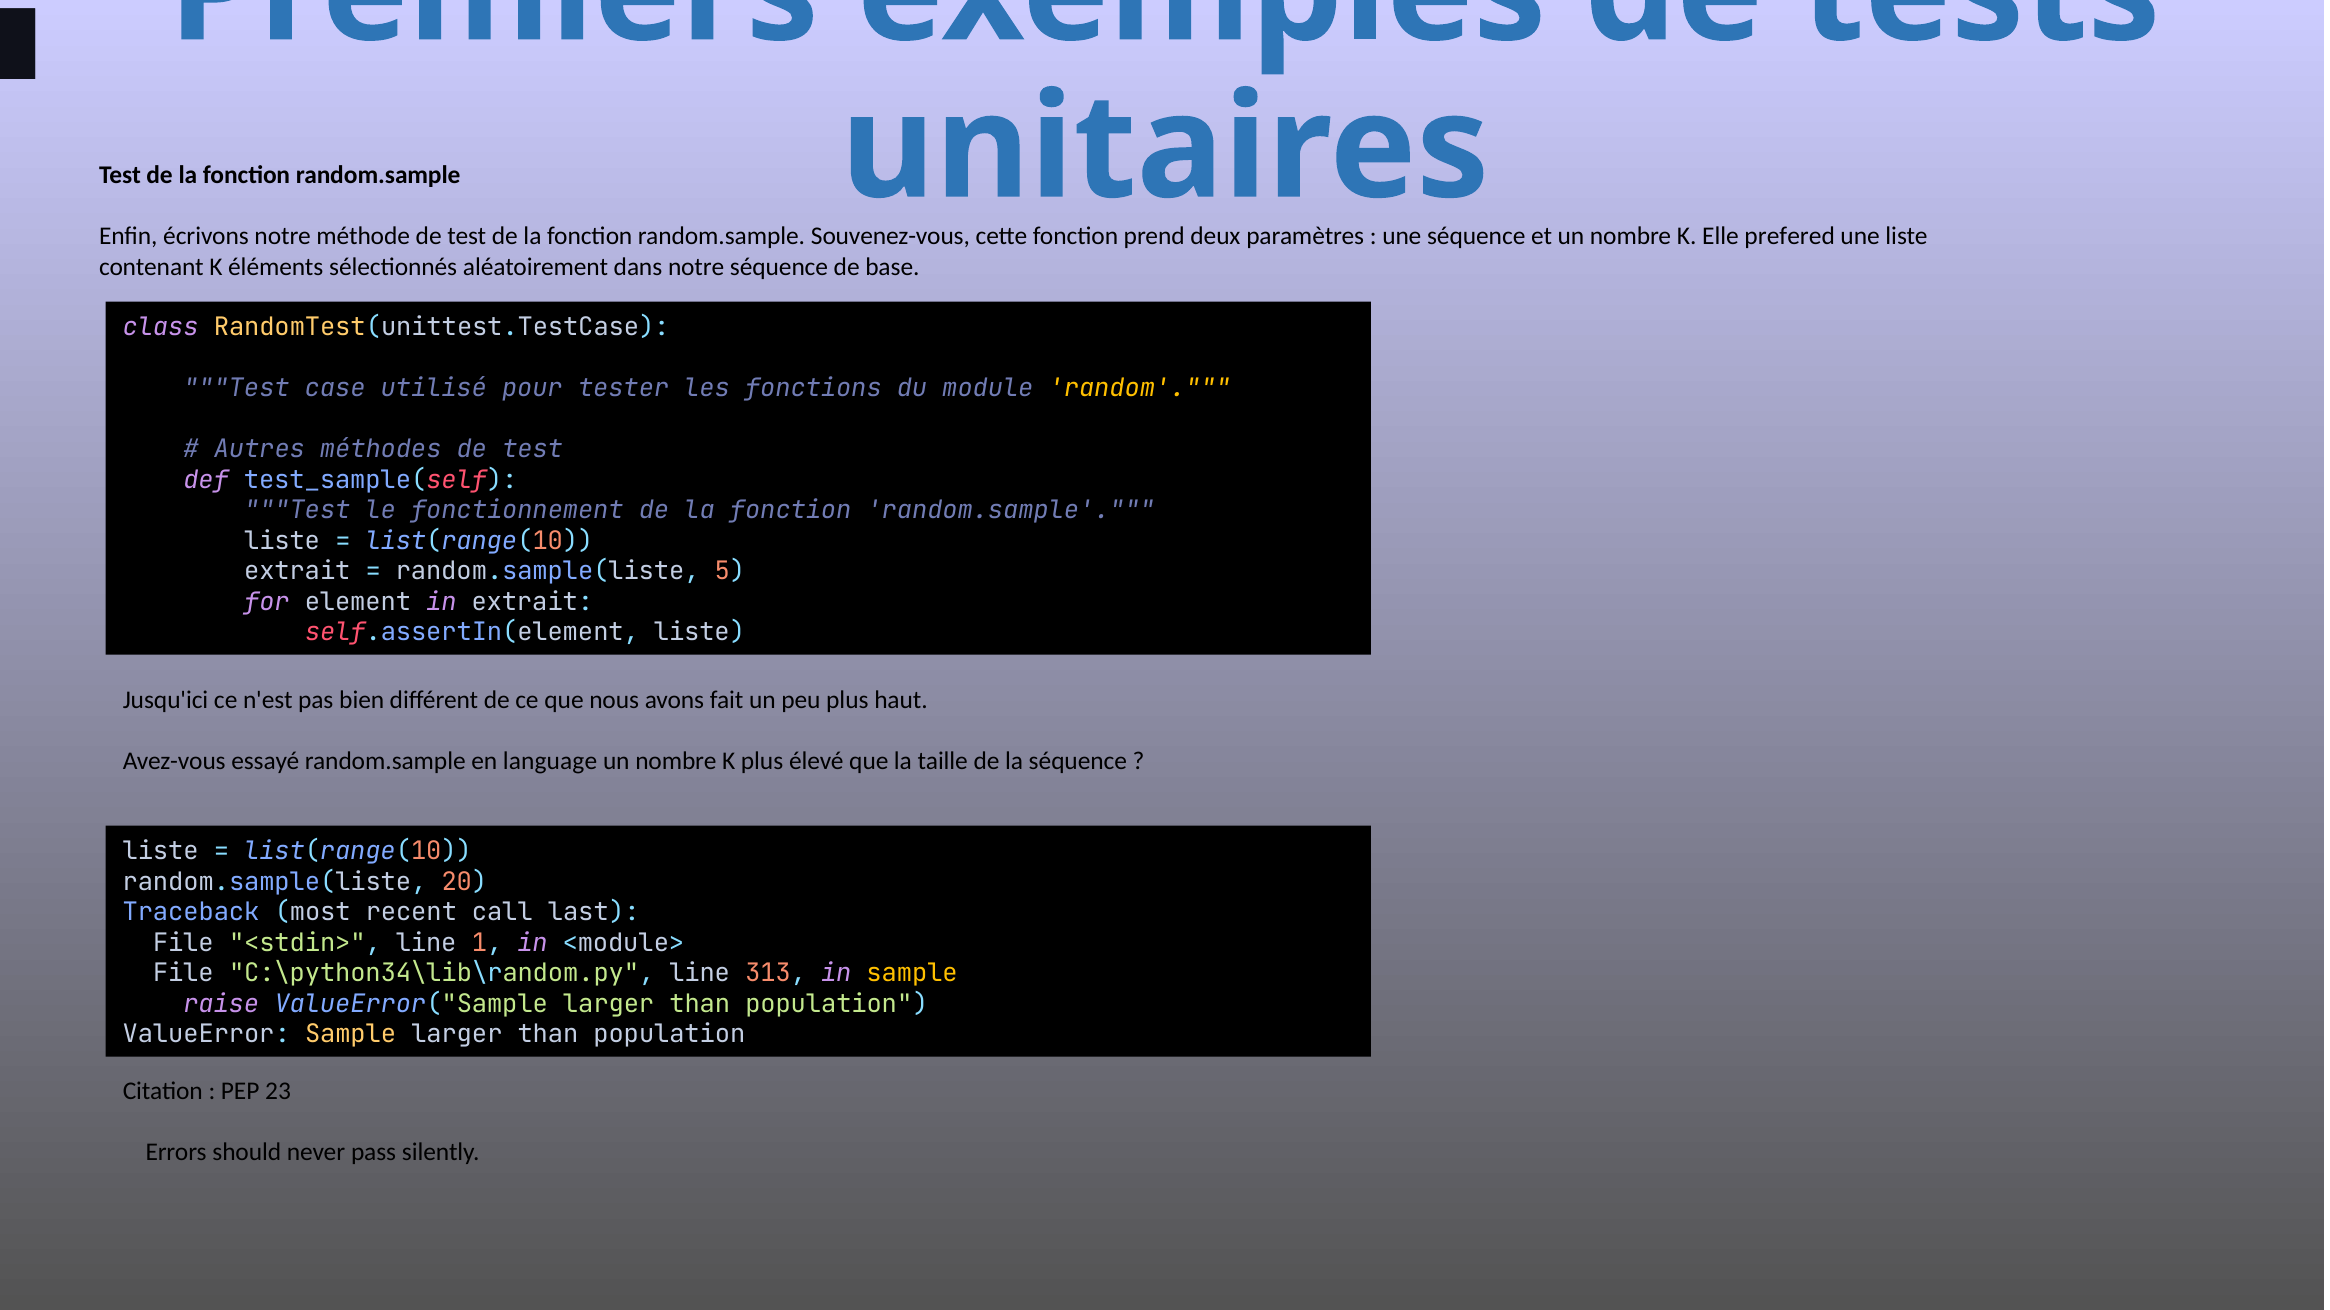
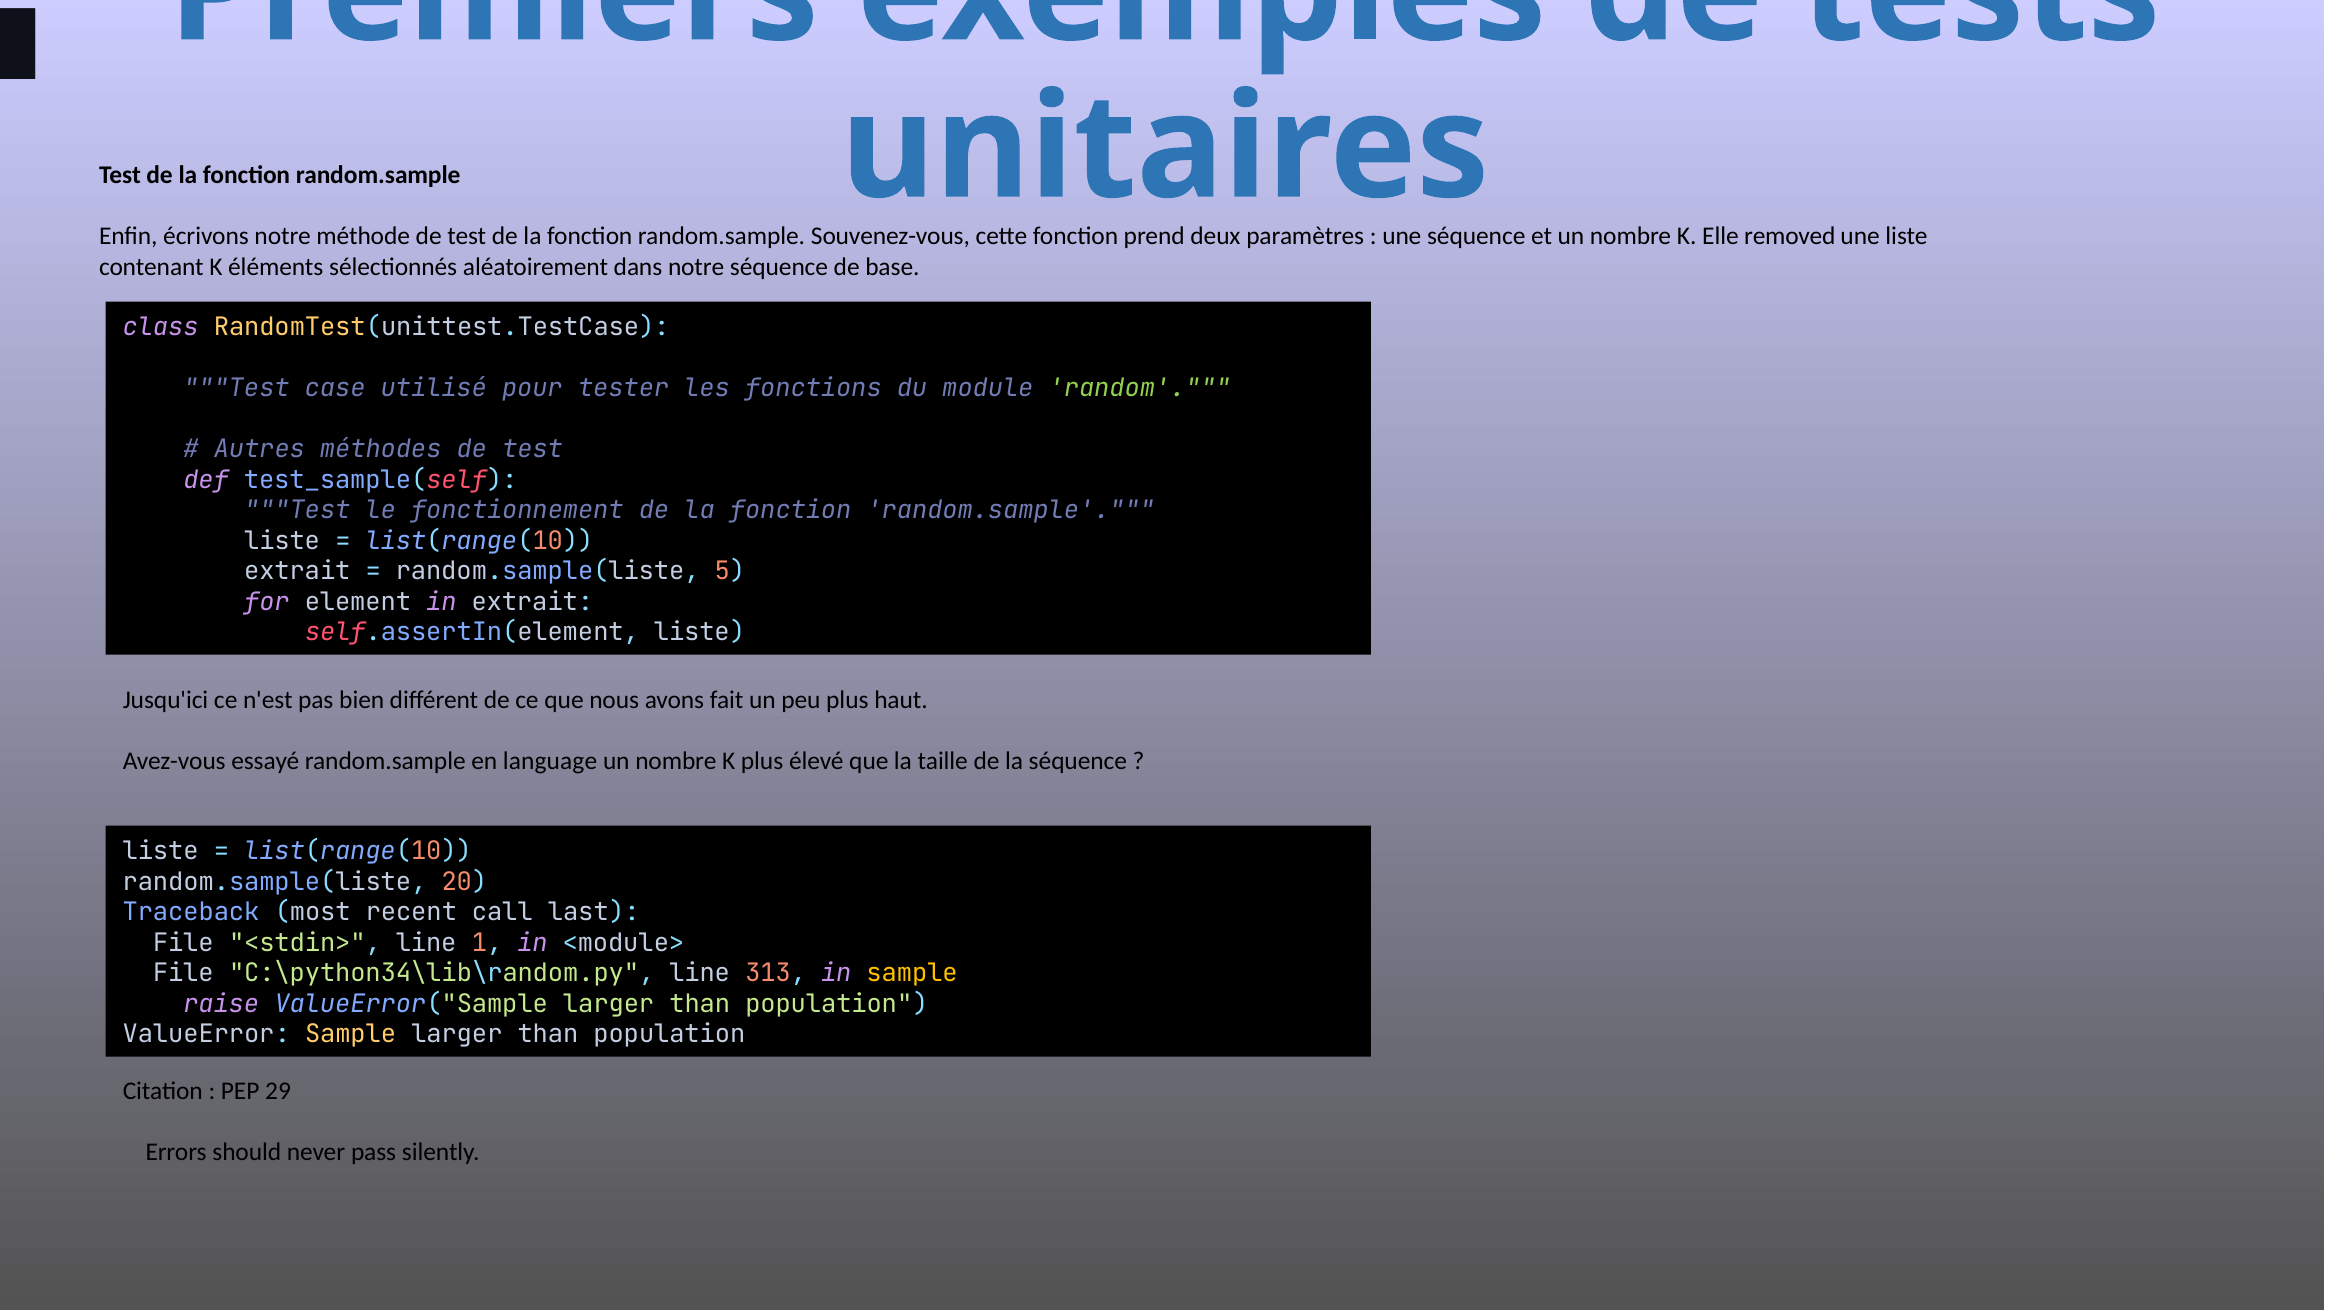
prefered: prefered -> removed
random colour: yellow -> light green
23: 23 -> 29
